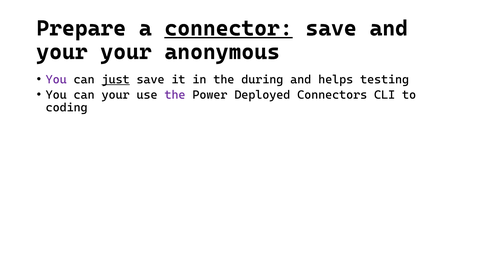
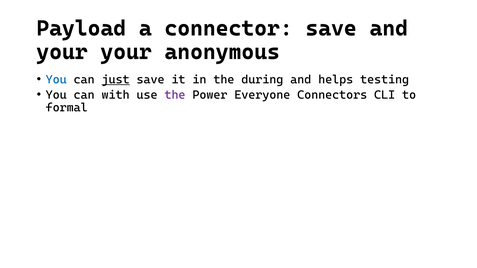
Prepare: Prepare -> Payload
connector underline: present -> none
You at (56, 80) colour: purple -> blue
can your: your -> with
Deployed: Deployed -> Everyone
coding: coding -> formal
